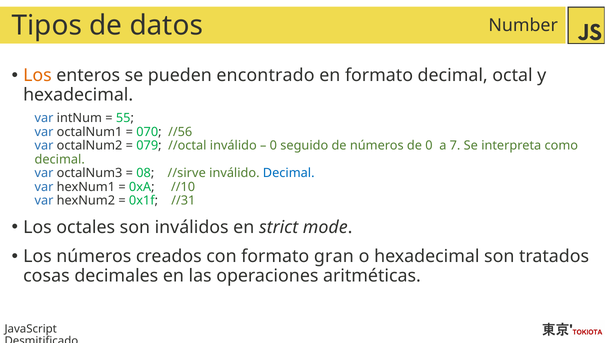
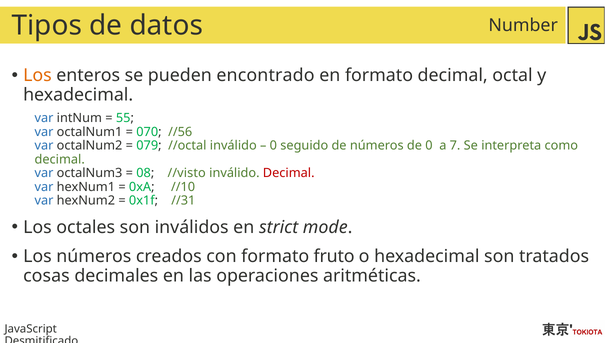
//sirve: //sirve -> //visto
Decimal at (289, 174) colour: blue -> red
gran: gran -> fruto
